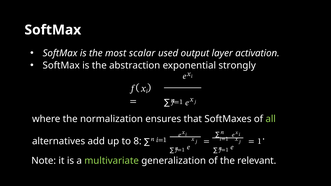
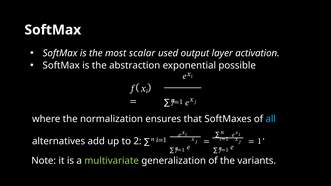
strongly: strongly -> possible
all colour: light green -> light blue
8: 8 -> 2
relevant: relevant -> variants
